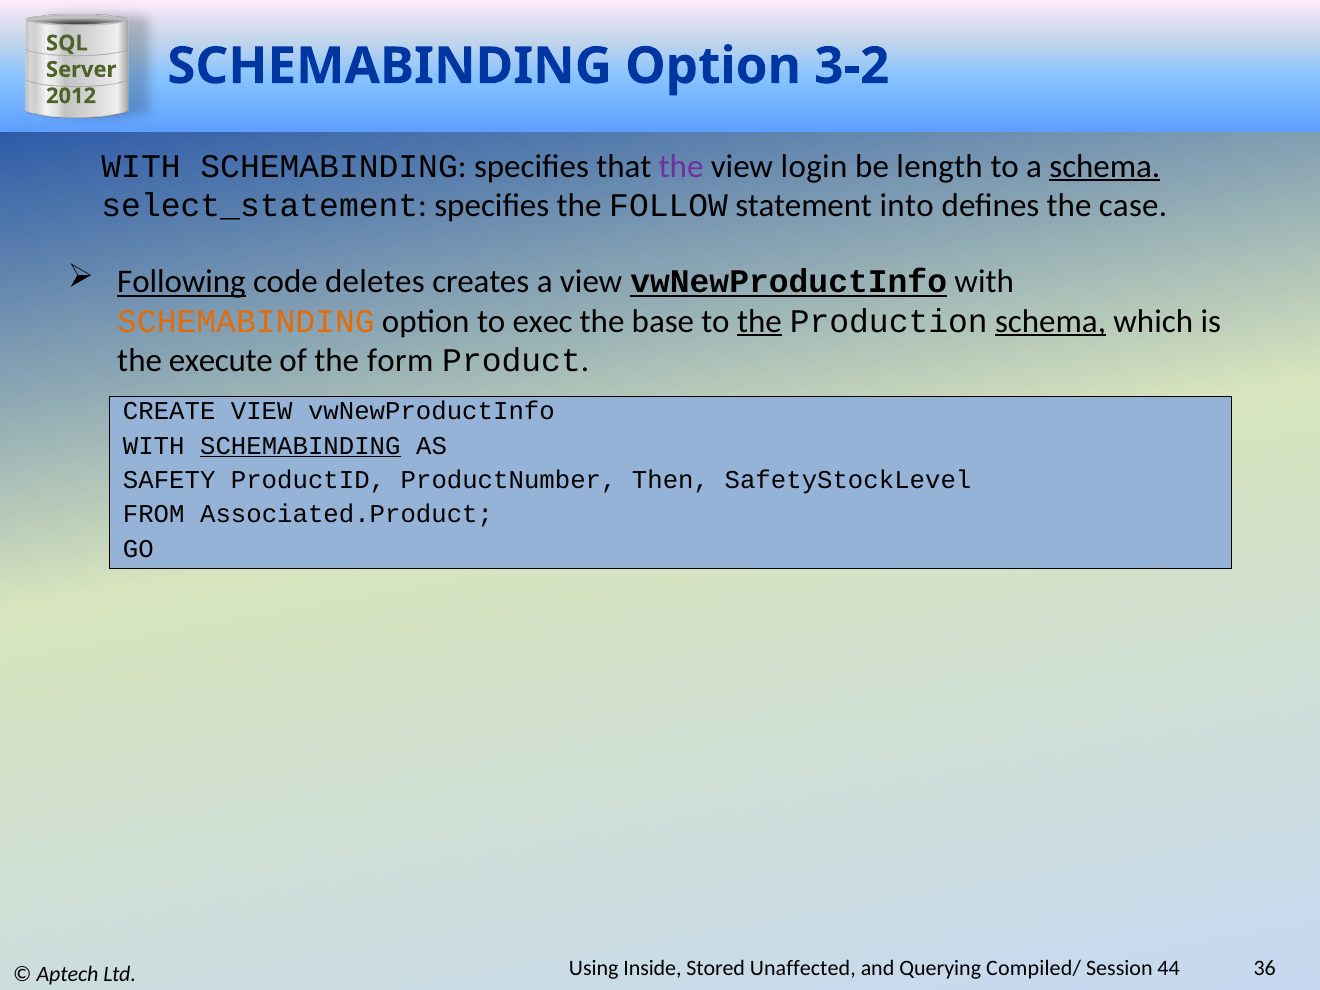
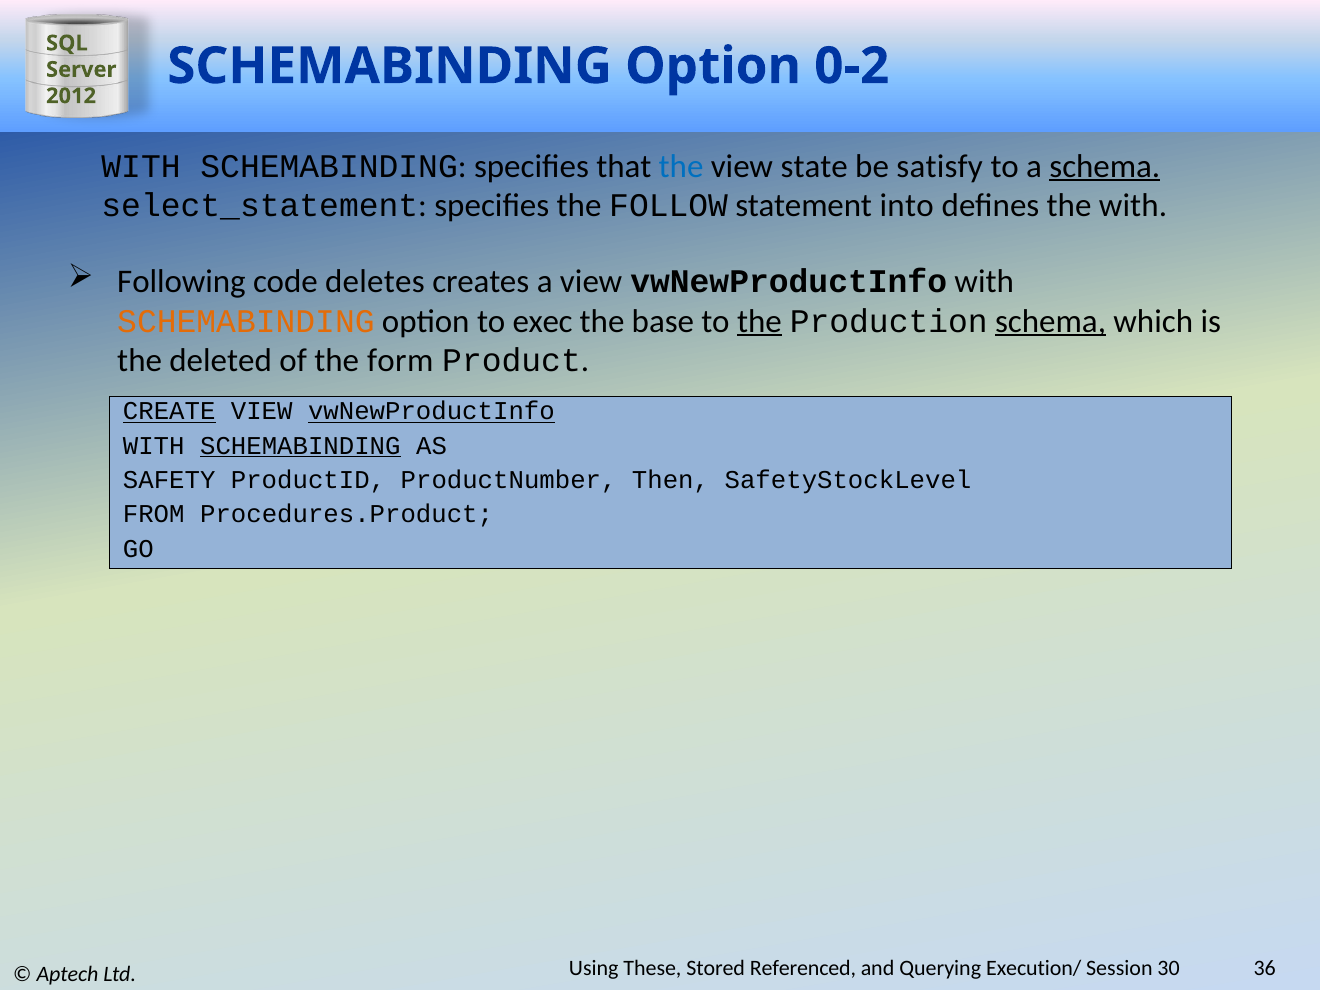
3-2: 3-2 -> 0-2
the at (681, 166) colour: purple -> blue
login: login -> state
length: length -> satisfy
the case: case -> with
Following underline: present -> none
vwNewProductInfo at (789, 282) underline: present -> none
execute: execute -> deleted
CREATE underline: none -> present
vwNewProductInfo at (431, 411) underline: none -> present
Associated.Product: Associated.Product -> Procedures.Product
Inside: Inside -> These
Unaffected: Unaffected -> Referenced
Compiled/: Compiled/ -> Execution/
44: 44 -> 30
